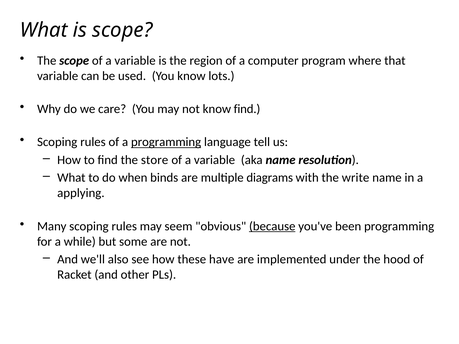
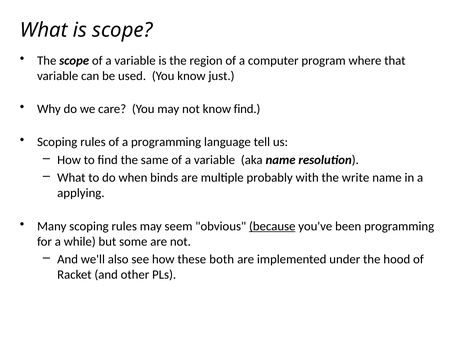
lots: lots -> just
programming at (166, 142) underline: present -> none
store: store -> same
diagrams: diagrams -> probably
have: have -> both
